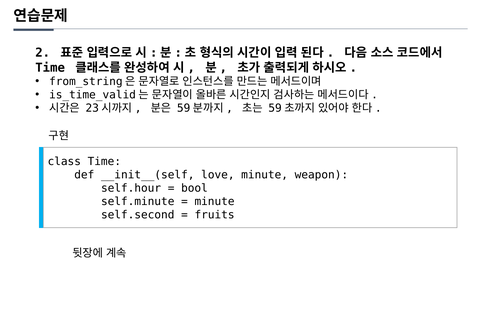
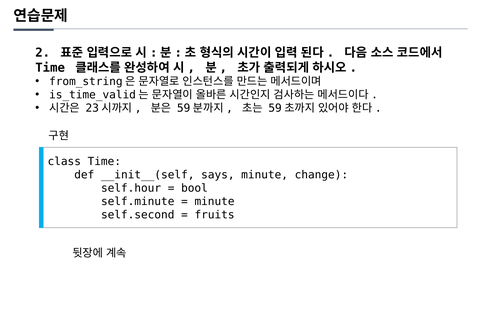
love: love -> says
weapon: weapon -> change
